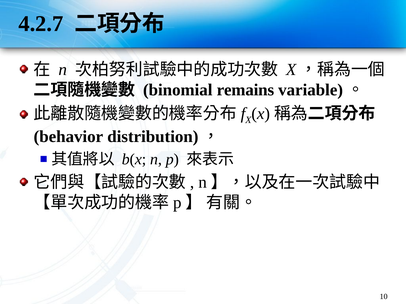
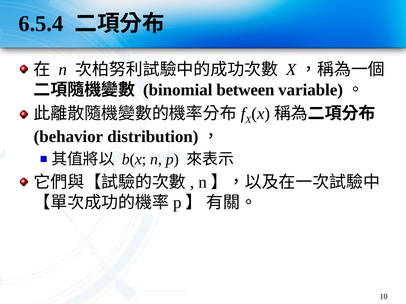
4.2.7: 4.2.7 -> 6.5.4
remains: remains -> between
